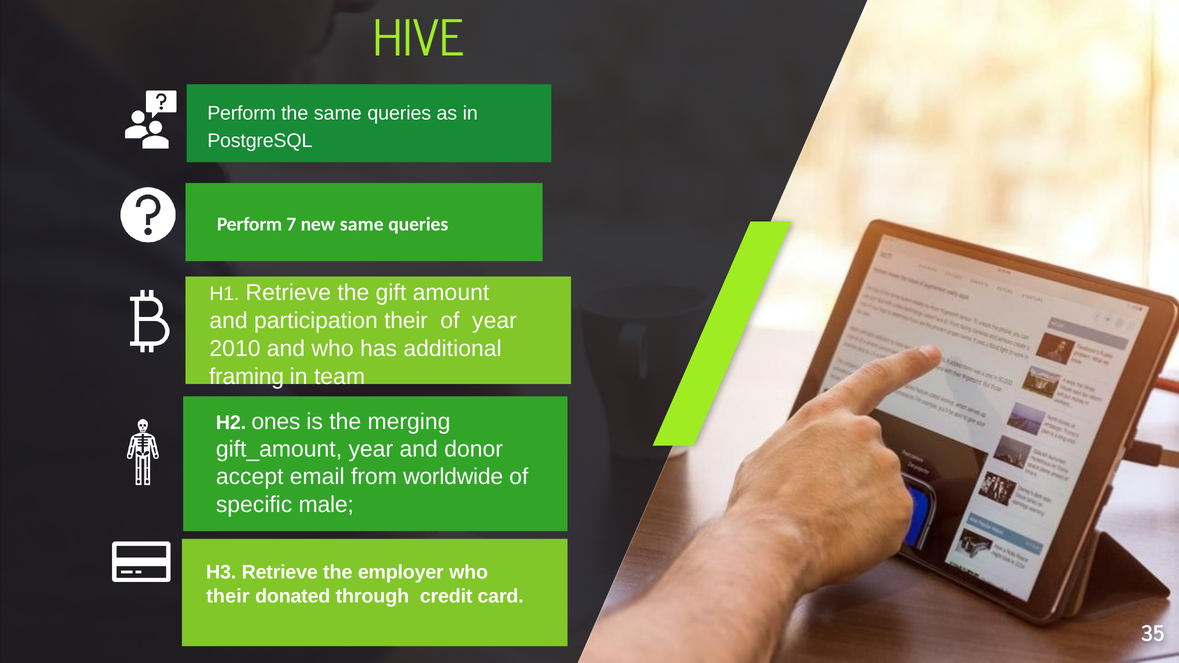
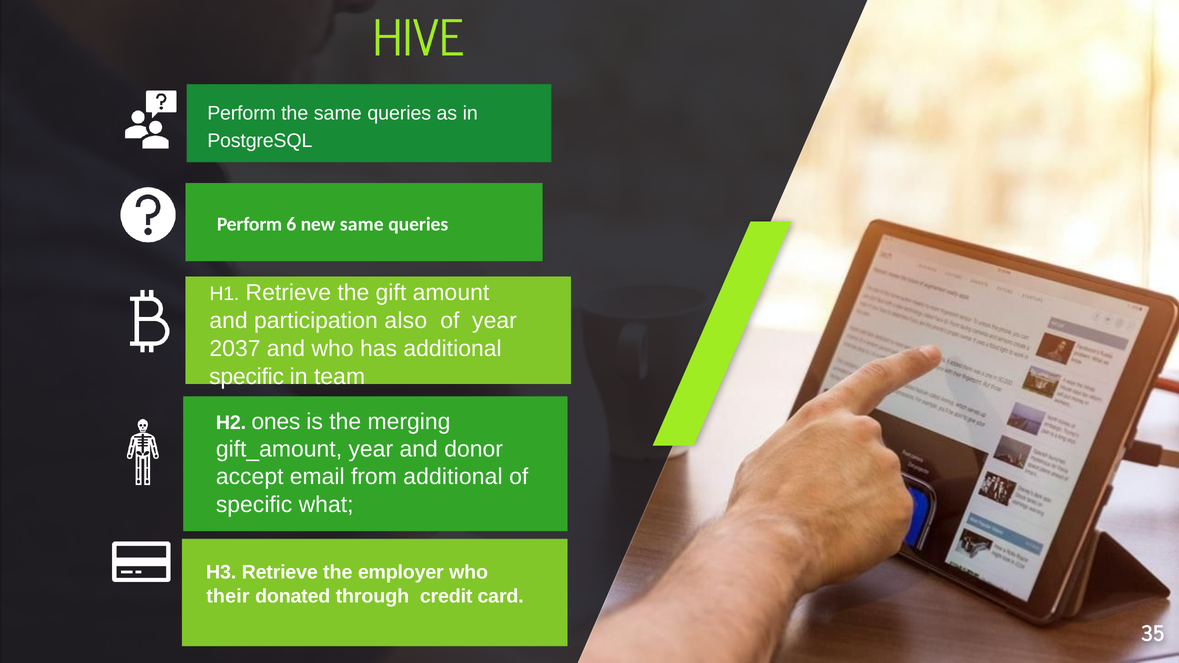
7: 7 -> 6
participation their: their -> also
2010: 2010 -> 2037
framing at (247, 377): framing -> specific
from worldwide: worldwide -> additional
male: male -> what
